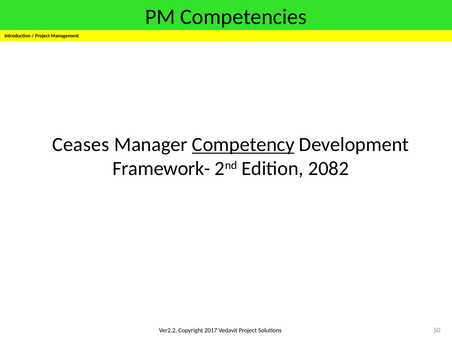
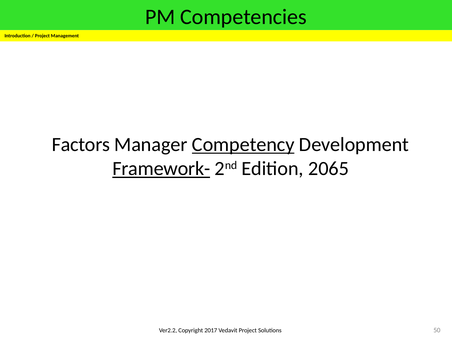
Ceases: Ceases -> Factors
Framework- underline: none -> present
2082: 2082 -> 2065
